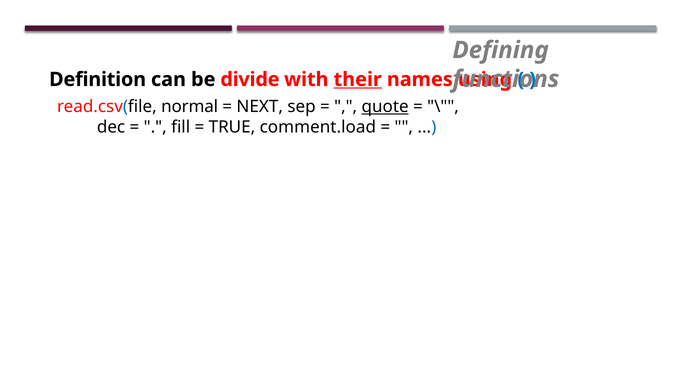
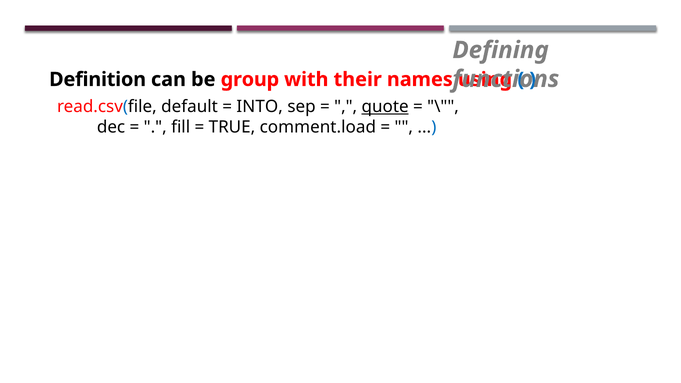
divide: divide -> group
their underline: present -> none
normal: normal -> default
NEXT: NEXT -> INTO
